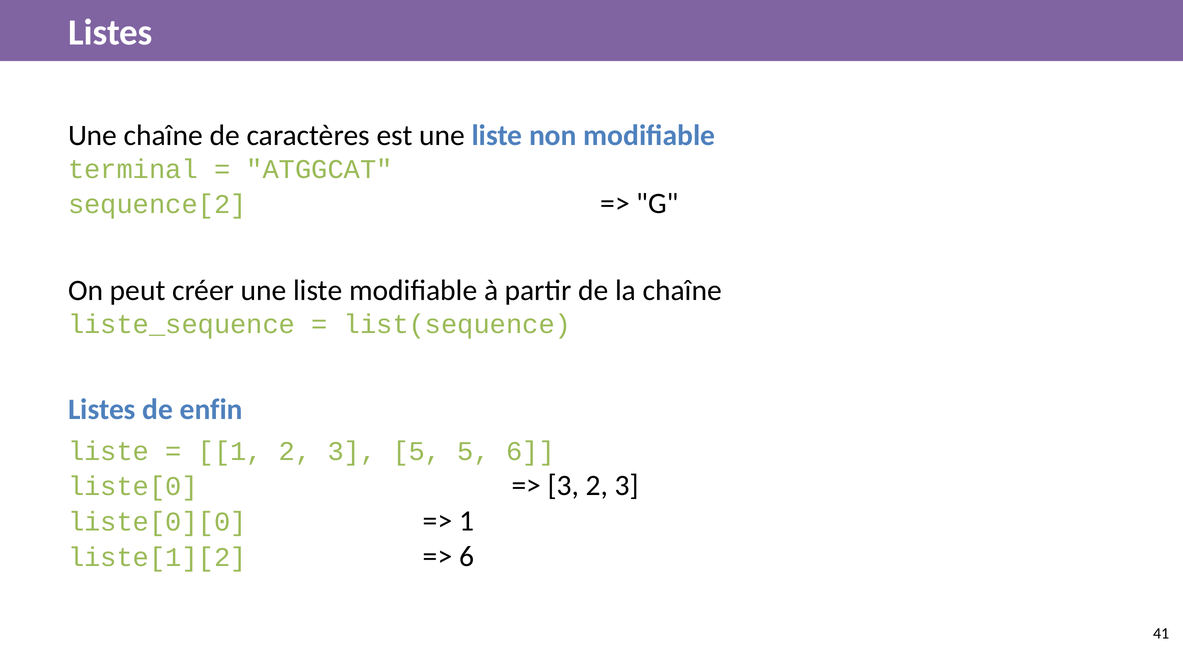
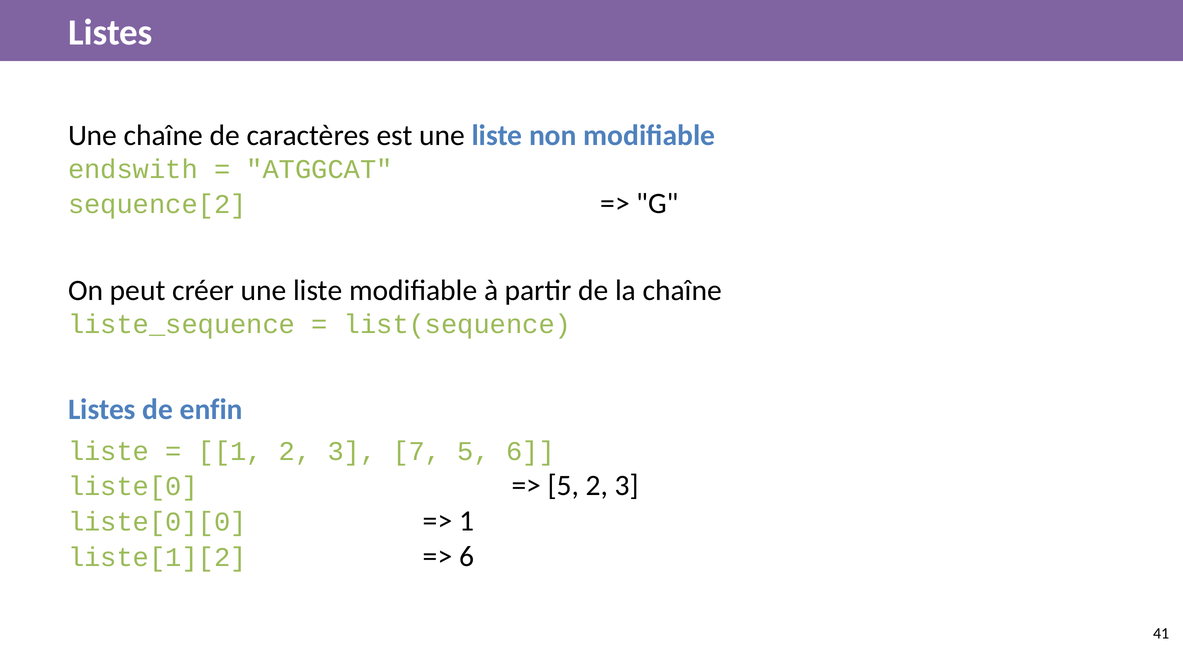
terminal: terminal -> endswith
3 5: 5 -> 7
3 at (563, 486): 3 -> 5
